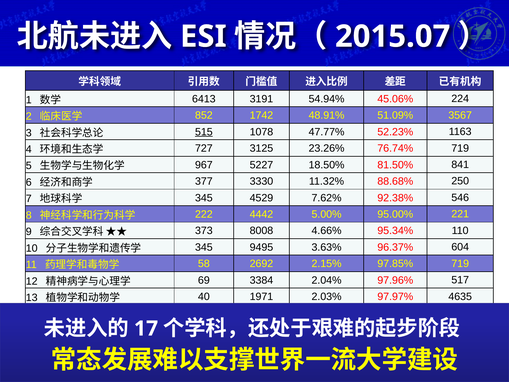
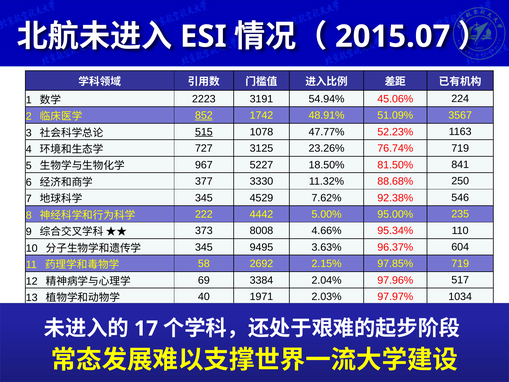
6413: 6413 -> 2223
852 underline: none -> present
221: 221 -> 235
4635: 4635 -> 1034
